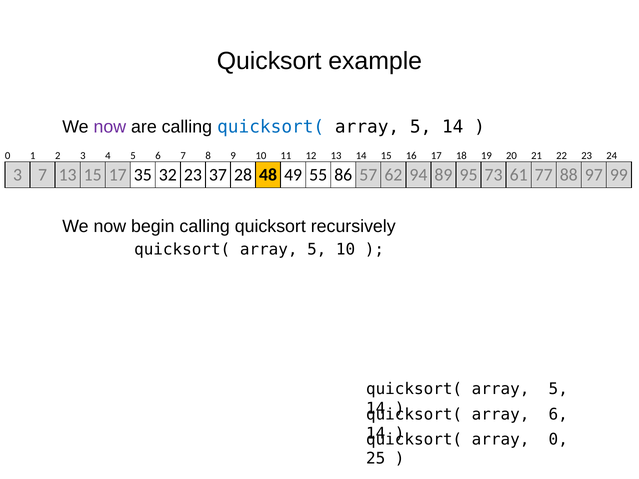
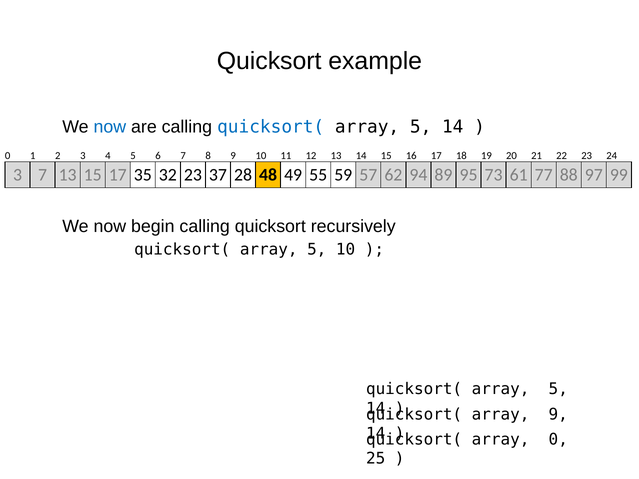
now at (110, 127) colour: purple -> blue
86: 86 -> 59
array 6: 6 -> 9
